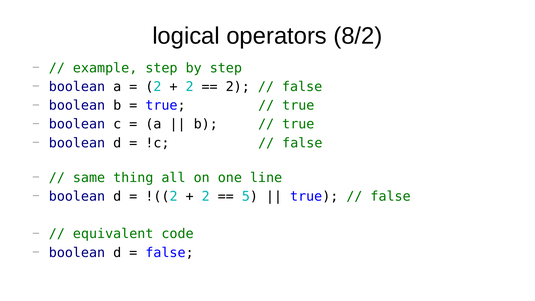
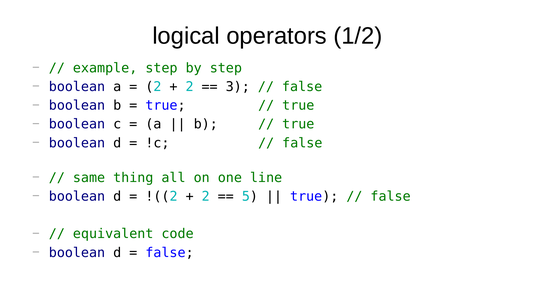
8/2: 8/2 -> 1/2
2 at (238, 87): 2 -> 3
